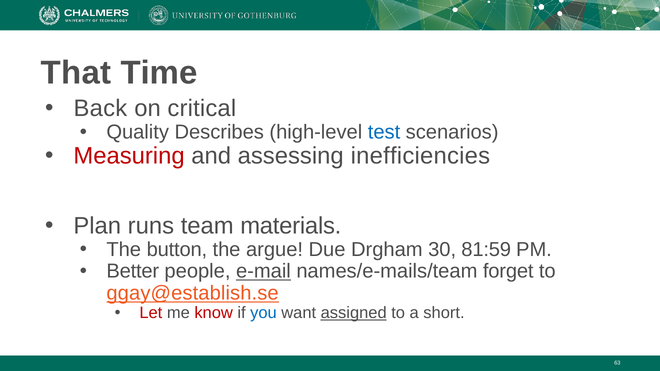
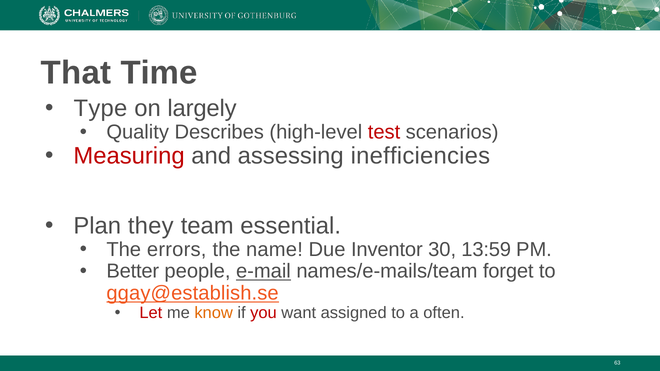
Back: Back -> Type
critical: critical -> largely
test colour: blue -> red
runs: runs -> they
materials: materials -> essential
button: button -> errors
argue: argue -> name
Drgham: Drgham -> Inventor
81:59: 81:59 -> 13:59
know colour: red -> orange
you colour: blue -> red
assigned underline: present -> none
short: short -> often
